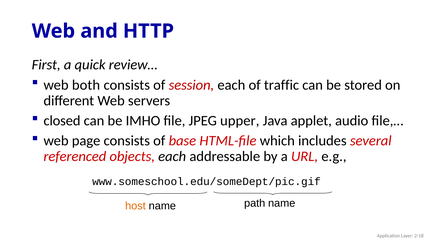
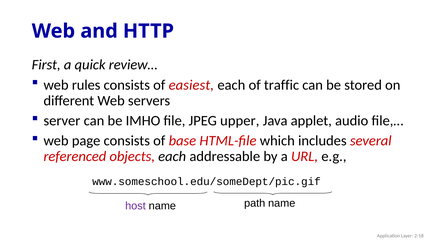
both: both -> rules
session: session -> easiest
closed: closed -> server
host colour: orange -> purple
